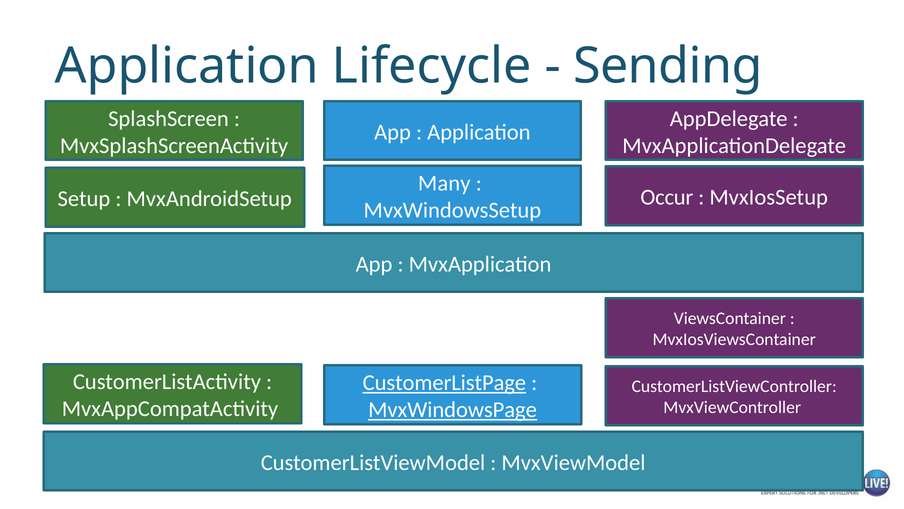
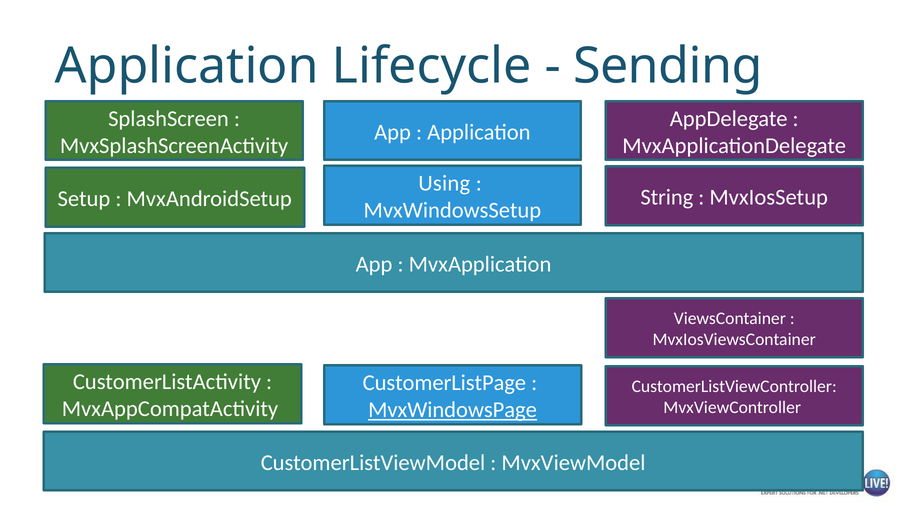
Many: Many -> Using
Occur: Occur -> String
CustomerListPage underline: present -> none
